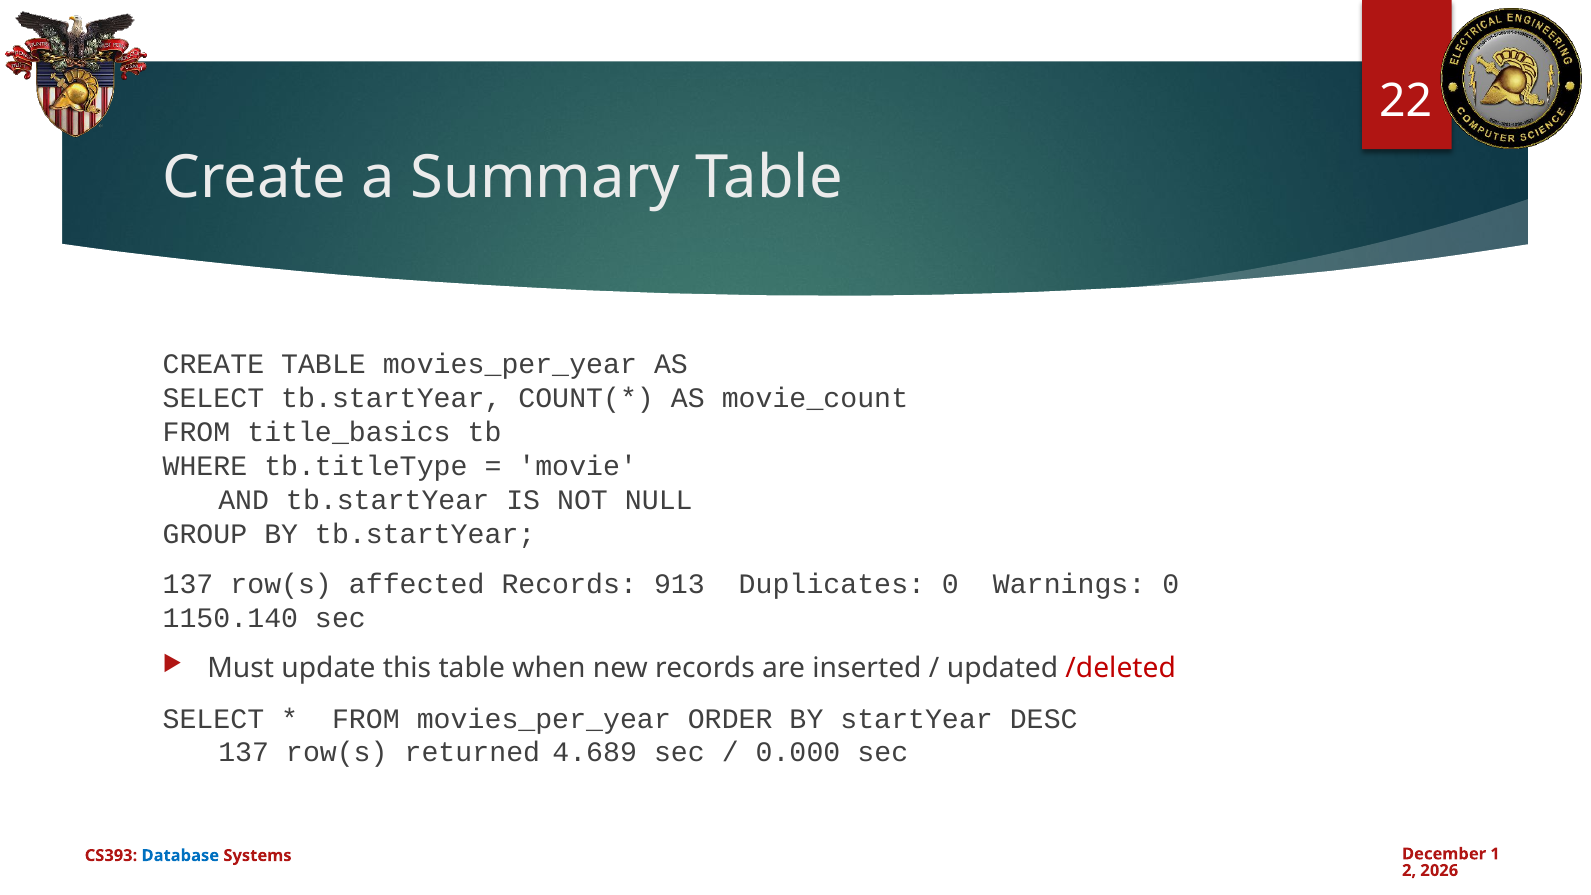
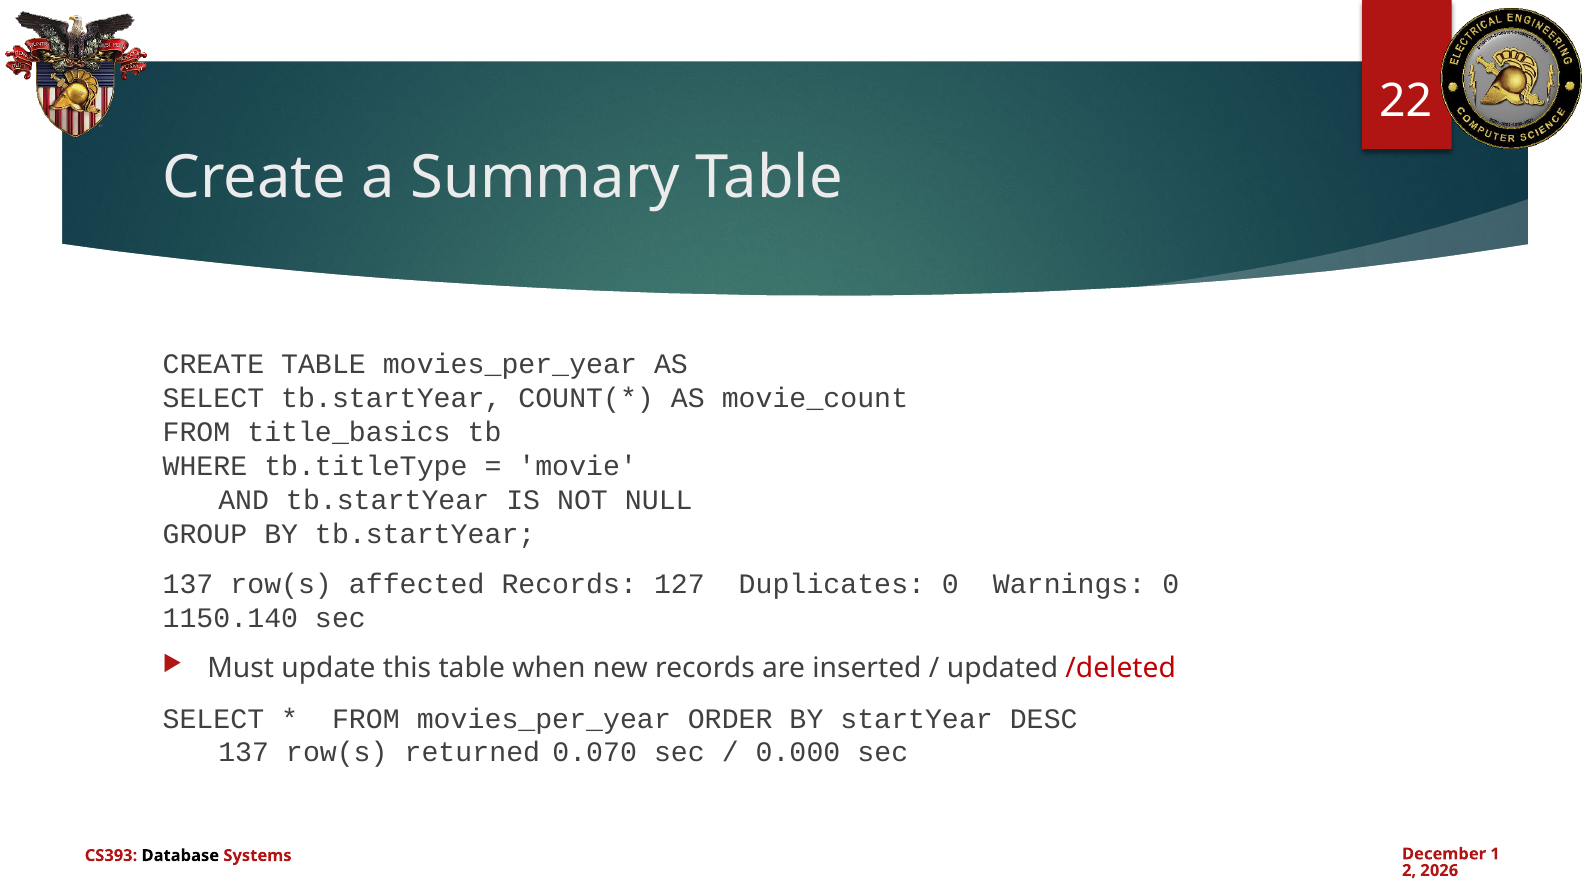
913: 913 -> 127
4.689: 4.689 -> 0.070
Database colour: blue -> black
